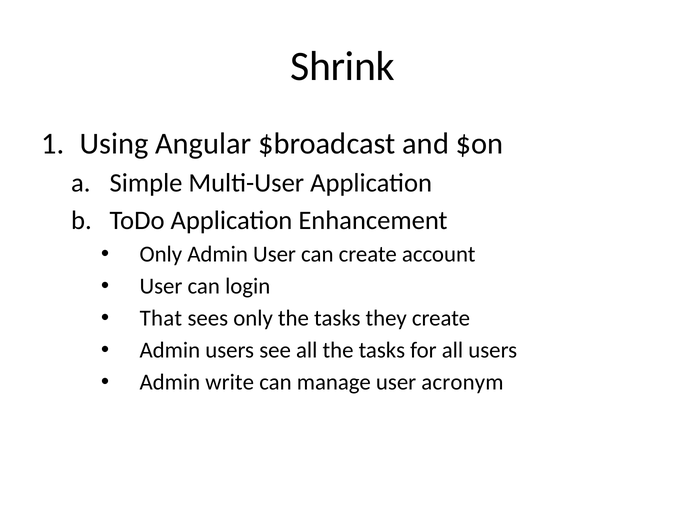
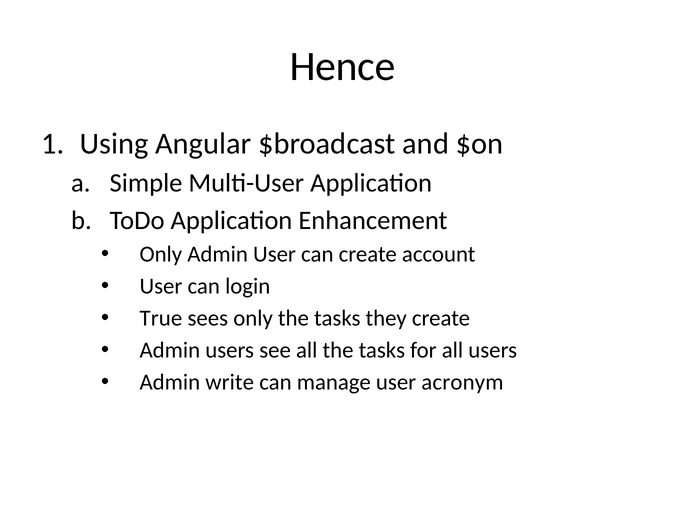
Shrink: Shrink -> Hence
That: That -> True
